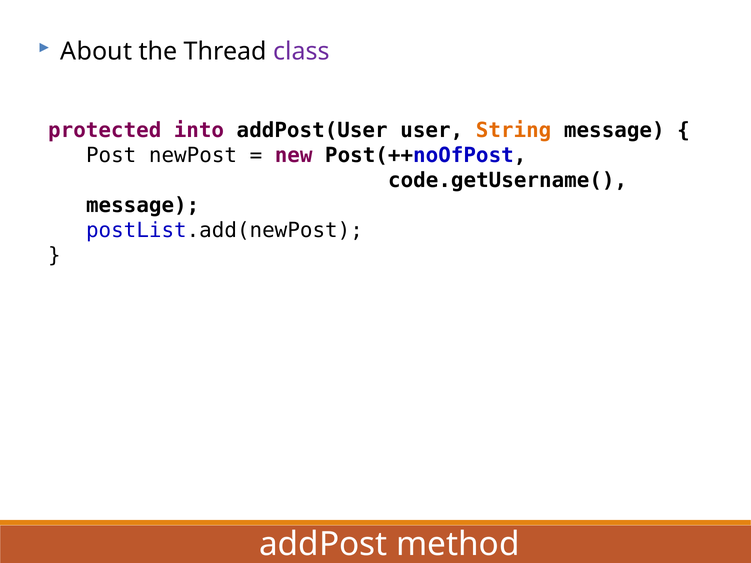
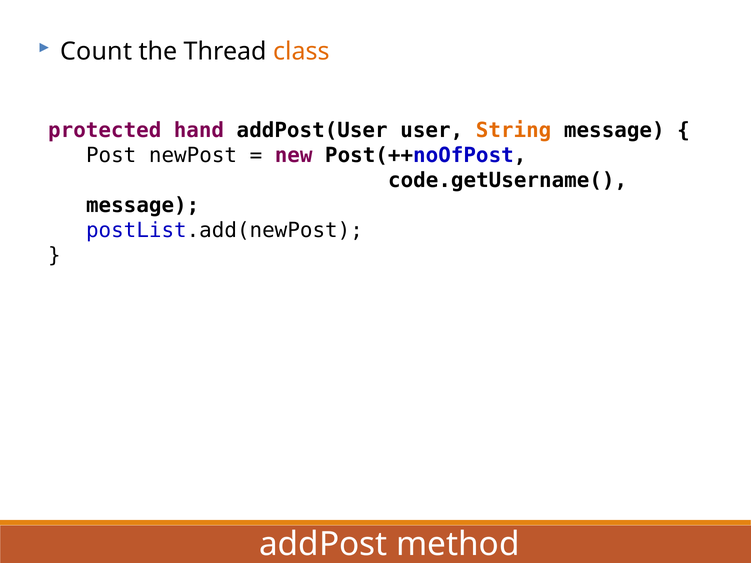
About: About -> Count
class colour: purple -> orange
into: into -> hand
